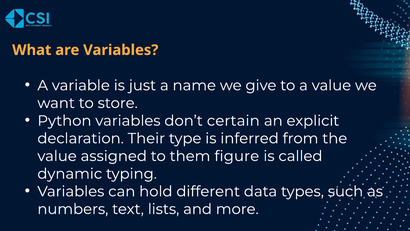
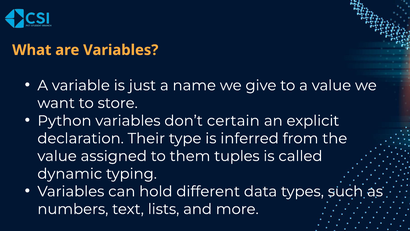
figure: figure -> tuples
